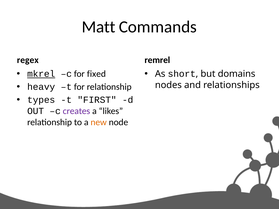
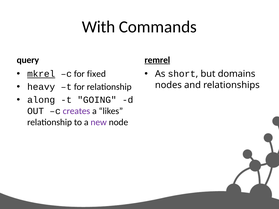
Matt: Matt -> With
regex: regex -> query
remrel underline: none -> present
types: types -> along
FIRST: FIRST -> GOING
new colour: orange -> purple
